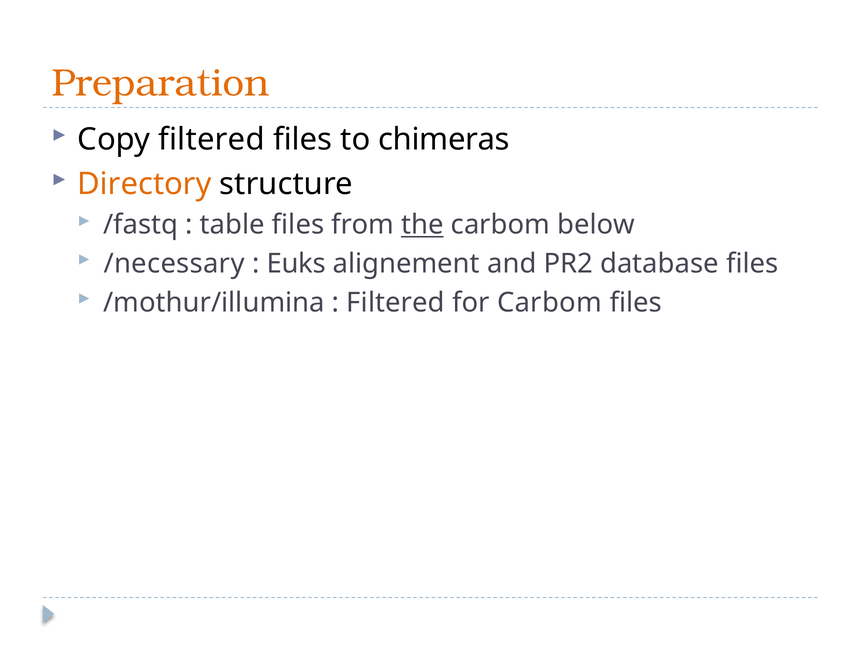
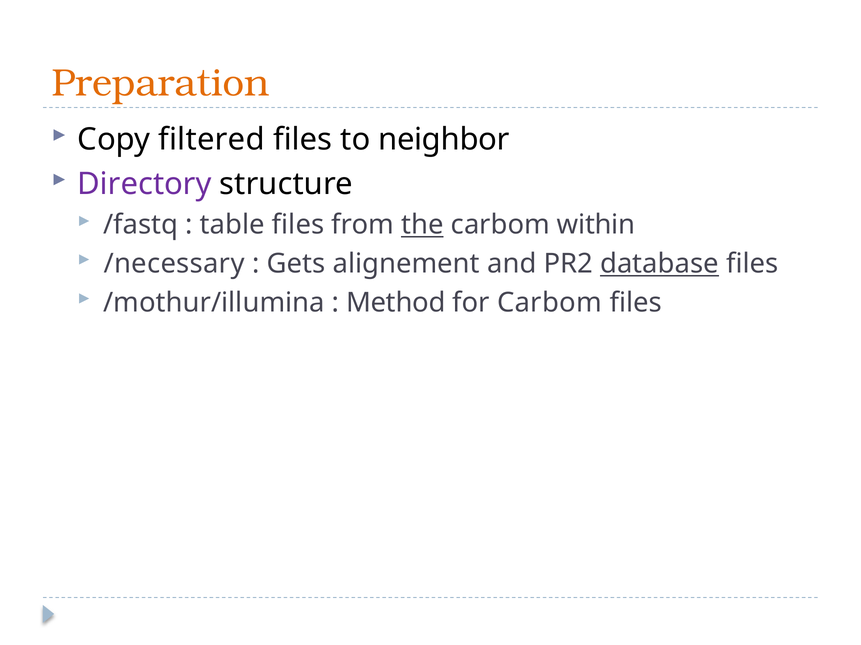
chimeras: chimeras -> neighbor
Directory colour: orange -> purple
below: below -> within
Euks: Euks -> Gets
database underline: none -> present
Filtered at (396, 303): Filtered -> Method
